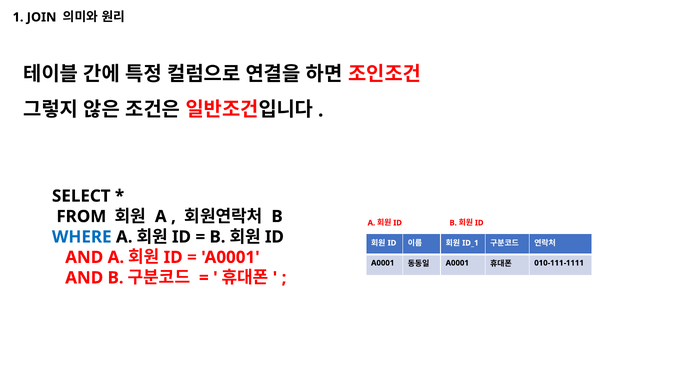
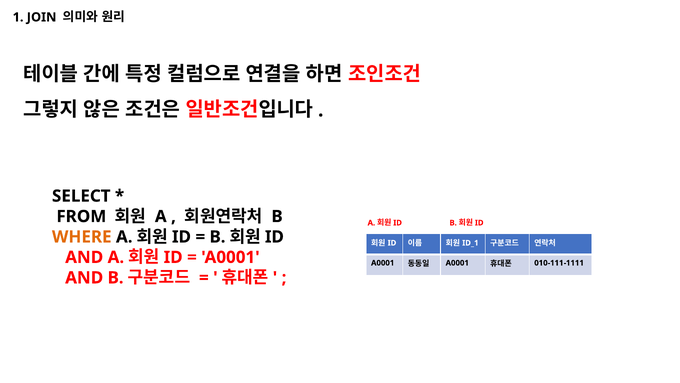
WHERE colour: blue -> orange
